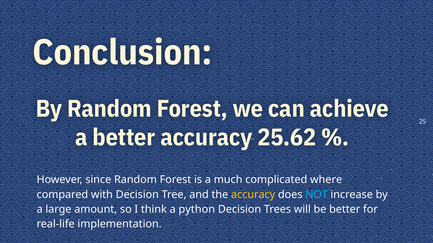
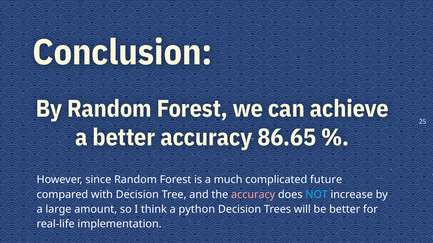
25.62: 25.62 -> 86.65
where: where -> future
accuracy at (253, 195) colour: yellow -> pink
